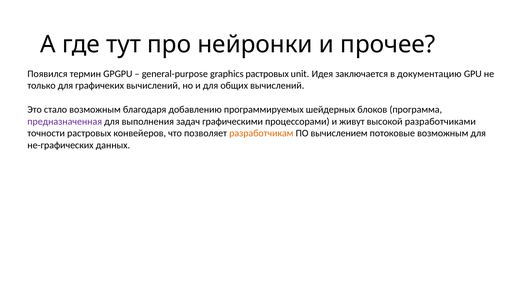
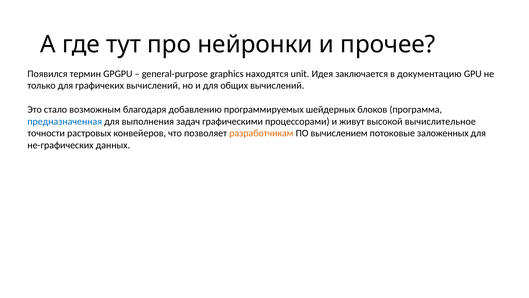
graphics растровых: растровых -> находятся
предназначенная colour: purple -> blue
разработчиками: разработчиками -> вычислительное
потоковые возможным: возможным -> заложенных
